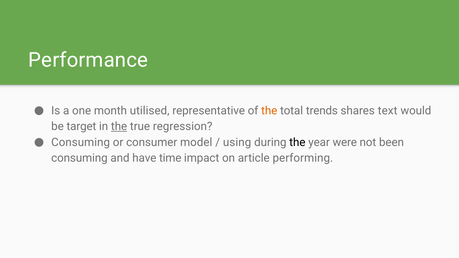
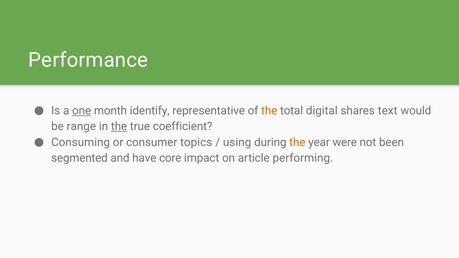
one underline: none -> present
utilised: utilised -> identify
trends: trends -> digital
target: target -> range
regression: regression -> coefficient
model: model -> topics
the at (297, 142) colour: black -> orange
consuming at (79, 158): consuming -> segmented
time: time -> core
